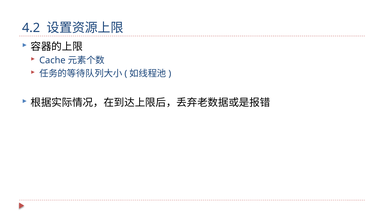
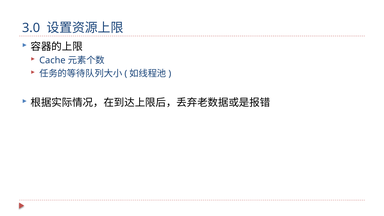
4.2: 4.2 -> 3.0
